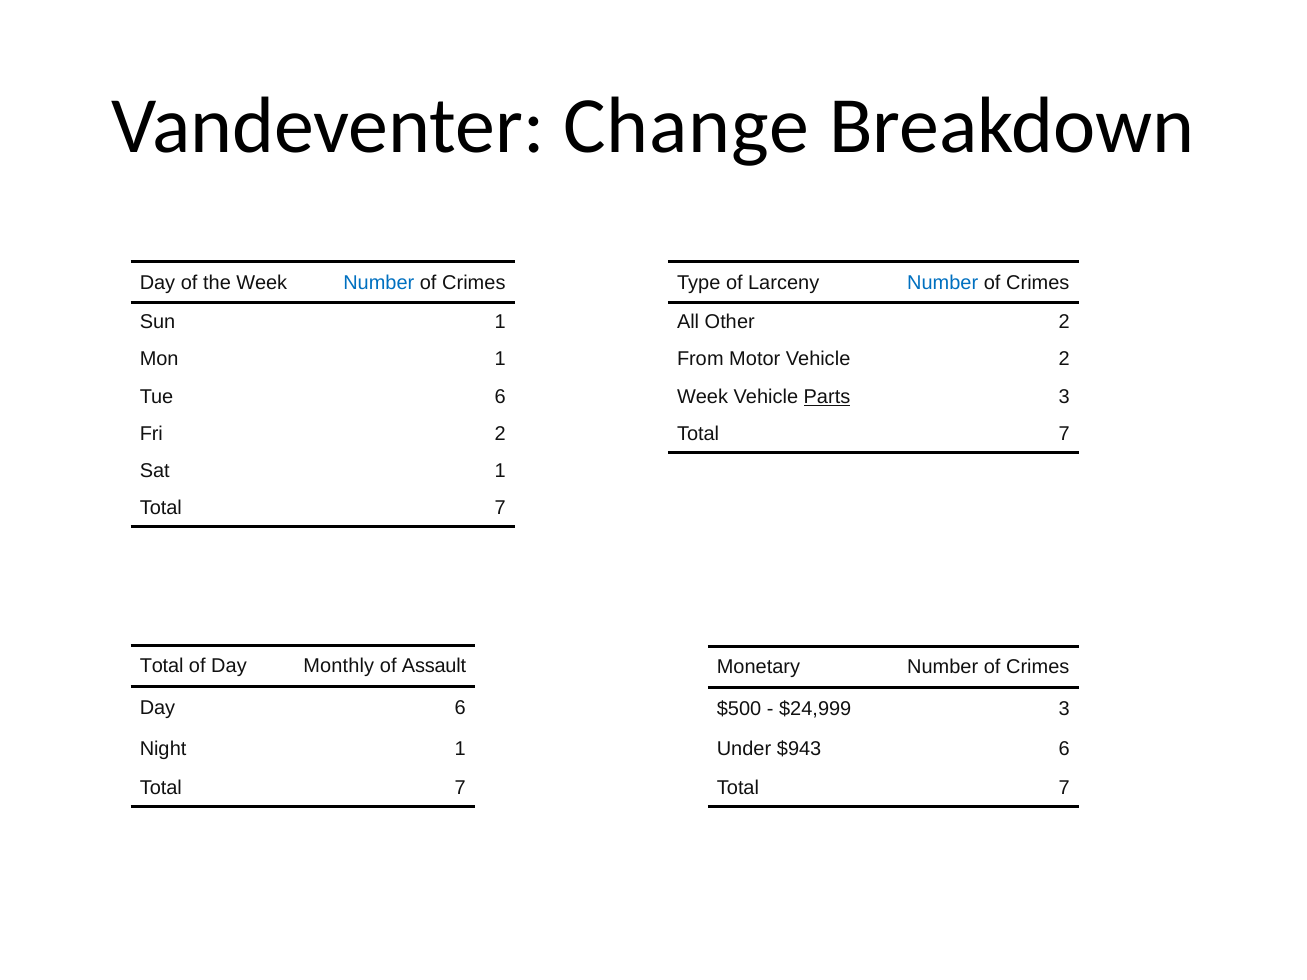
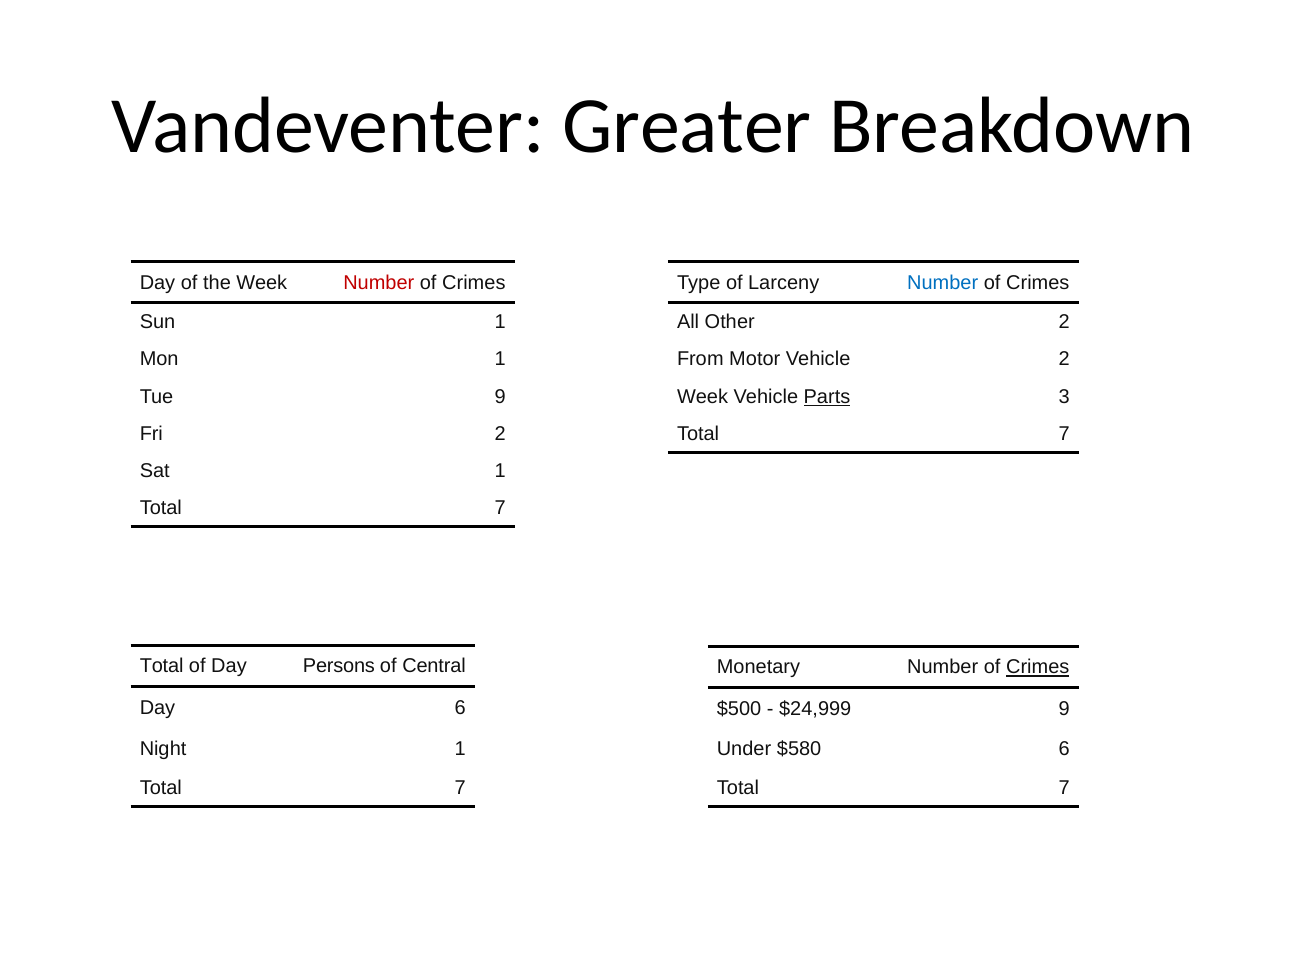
Change: Change -> Greater
Number at (379, 282) colour: blue -> red
Tue 6: 6 -> 9
Monthly: Monthly -> Persons
Assault: Assault -> Central
Crimes at (1038, 667) underline: none -> present
$24,999 3: 3 -> 9
$943: $943 -> $580
